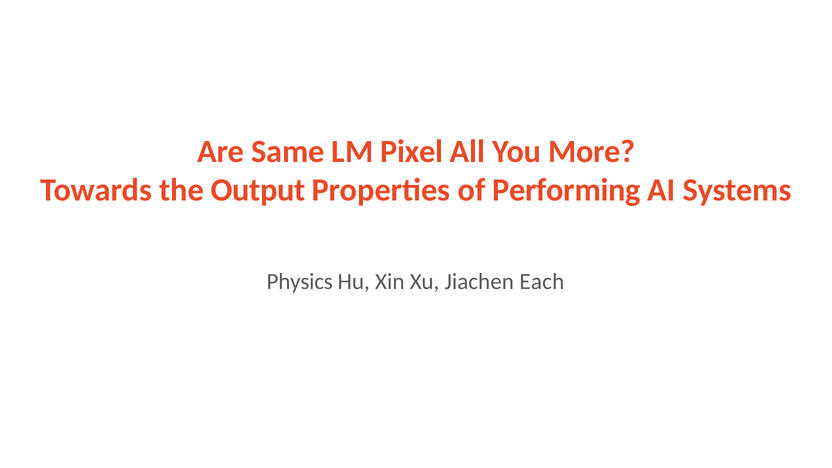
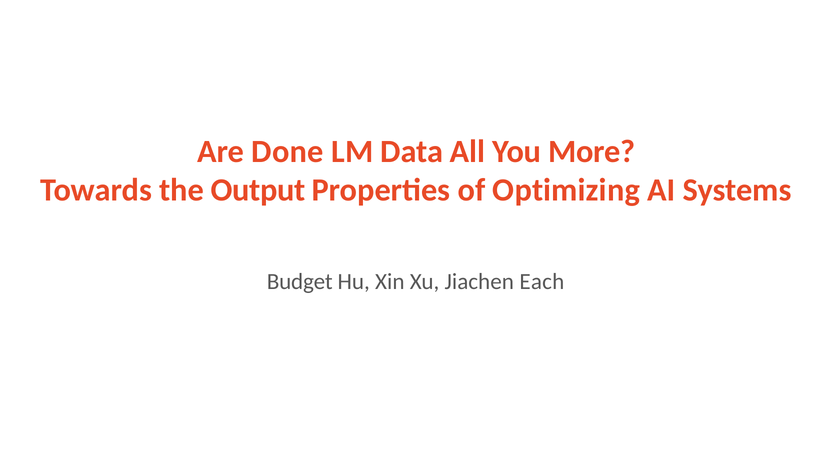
Same: Same -> Done
Pixel: Pixel -> Data
Performing: Performing -> Optimizing
Physics: Physics -> Budget
